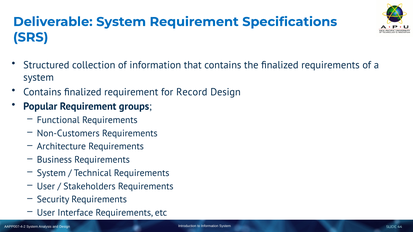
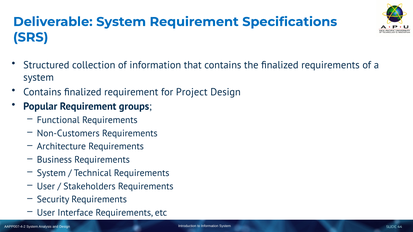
Record: Record -> Project
